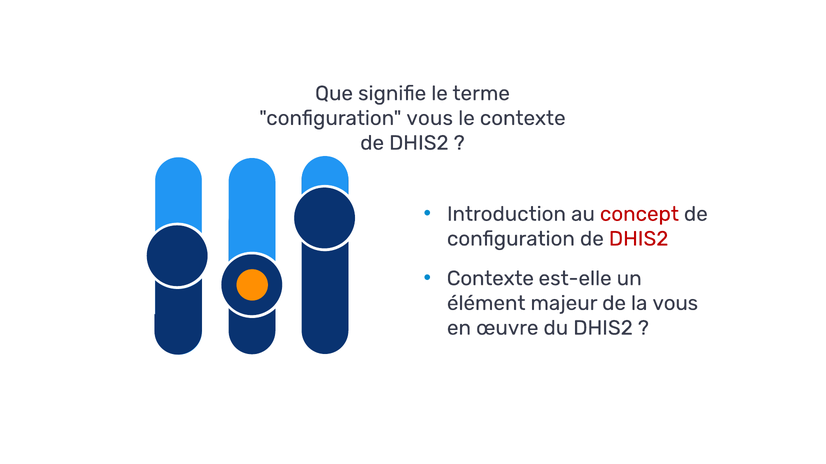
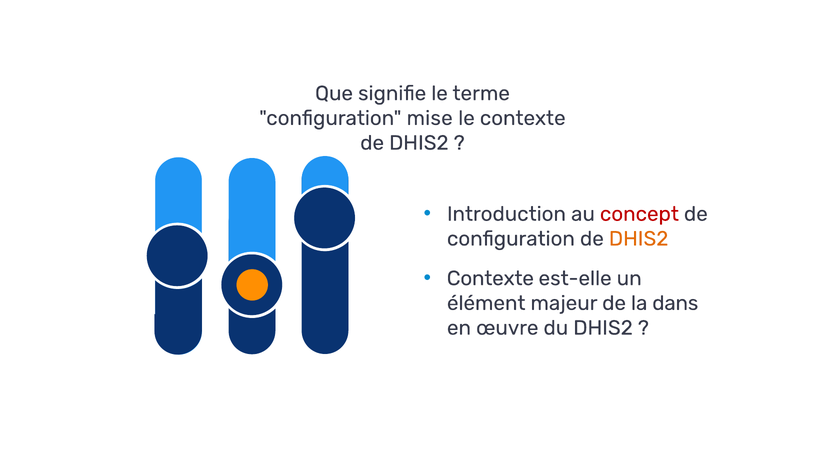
configuration vous: vous -> mise
DHIS2 at (639, 239) colour: red -> orange
la vous: vous -> dans
